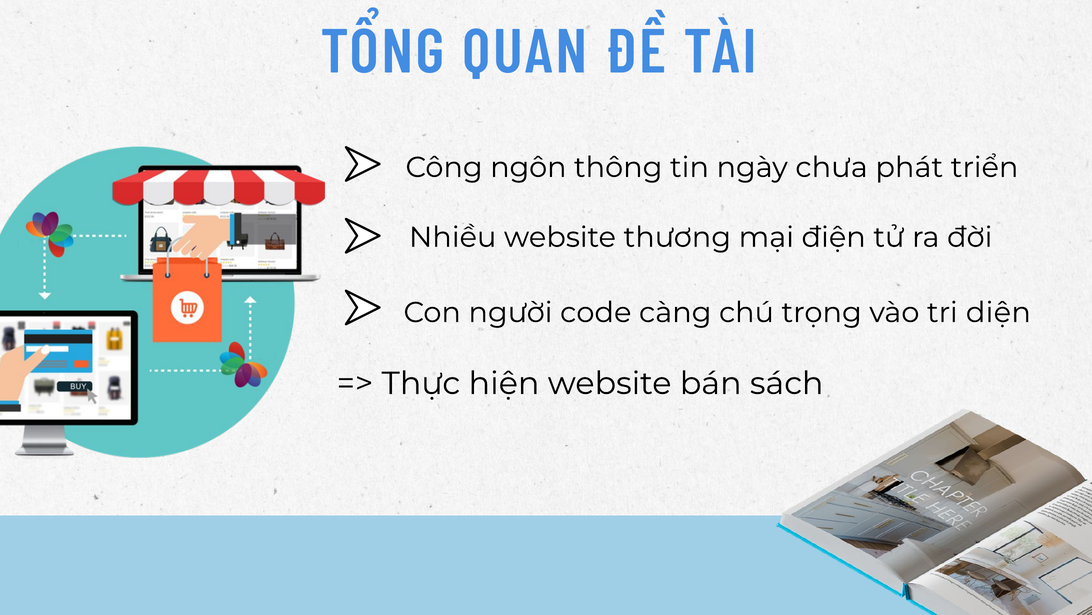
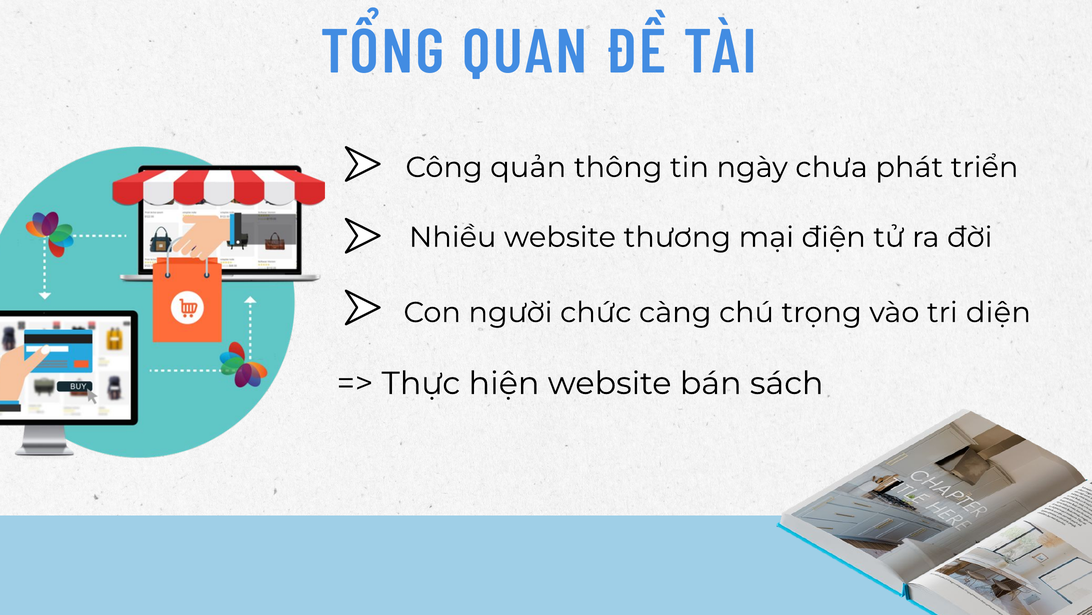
ngôn: ngôn -> quản
code: code -> chức
